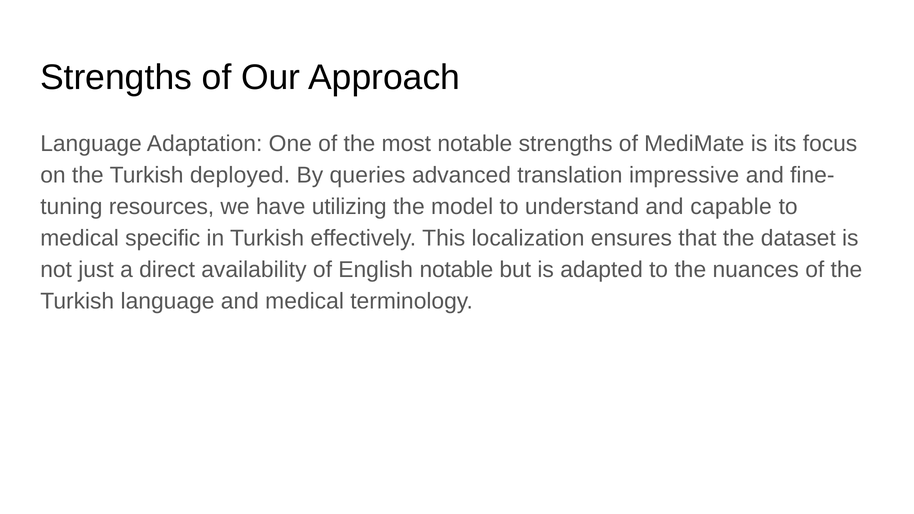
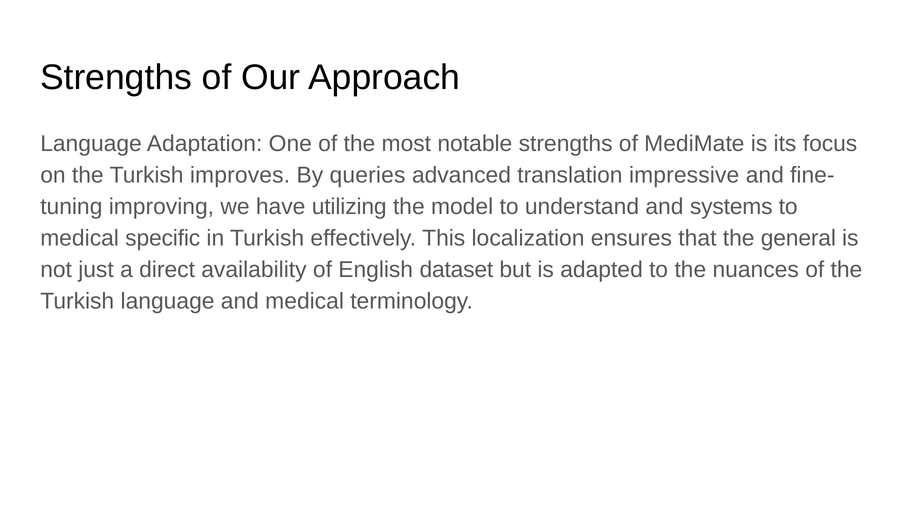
deployed: deployed -> improves
resources: resources -> improving
capable: capable -> systems
dataset: dataset -> general
English notable: notable -> dataset
